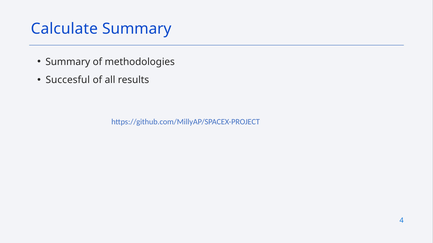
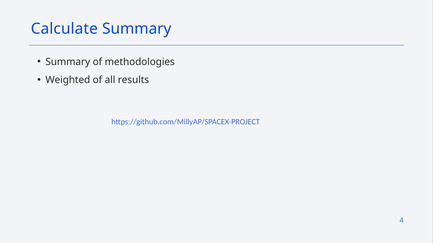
Succesful: Succesful -> Weighted
